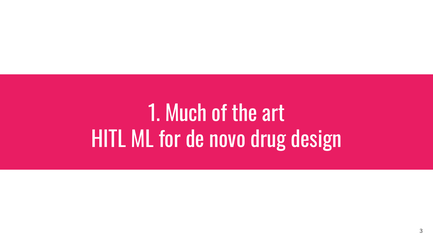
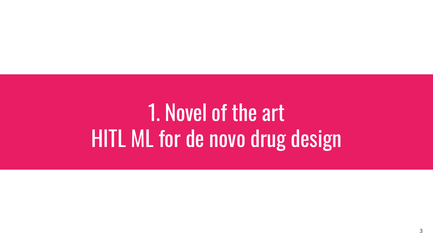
Much: Much -> Novel
